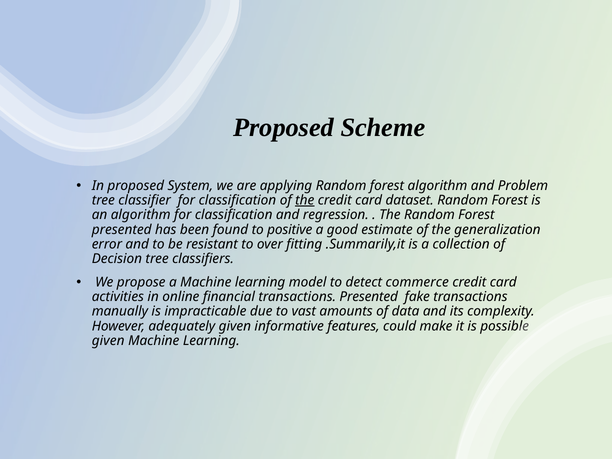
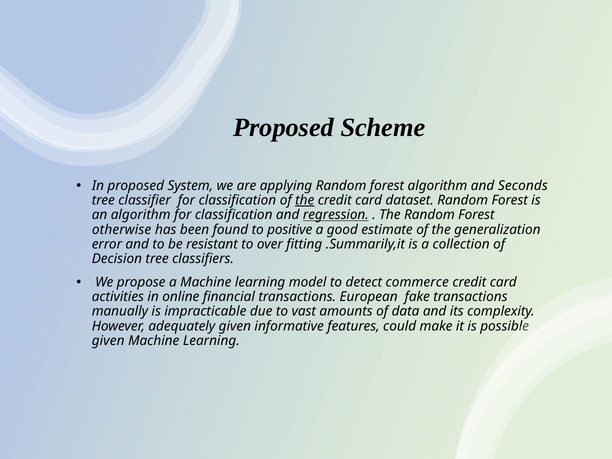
Problem: Problem -> Seconds
regression underline: none -> present
presented at (122, 230): presented -> otherwise
transactions Presented: Presented -> European
